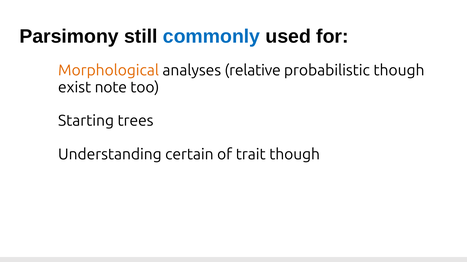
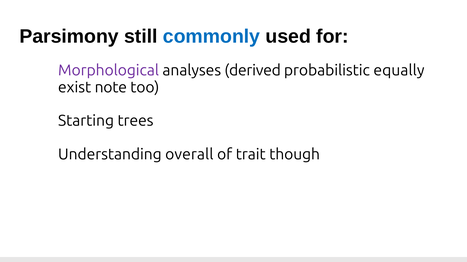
Morphological colour: orange -> purple
relative: relative -> derived
probabilistic though: though -> equally
certain: certain -> overall
